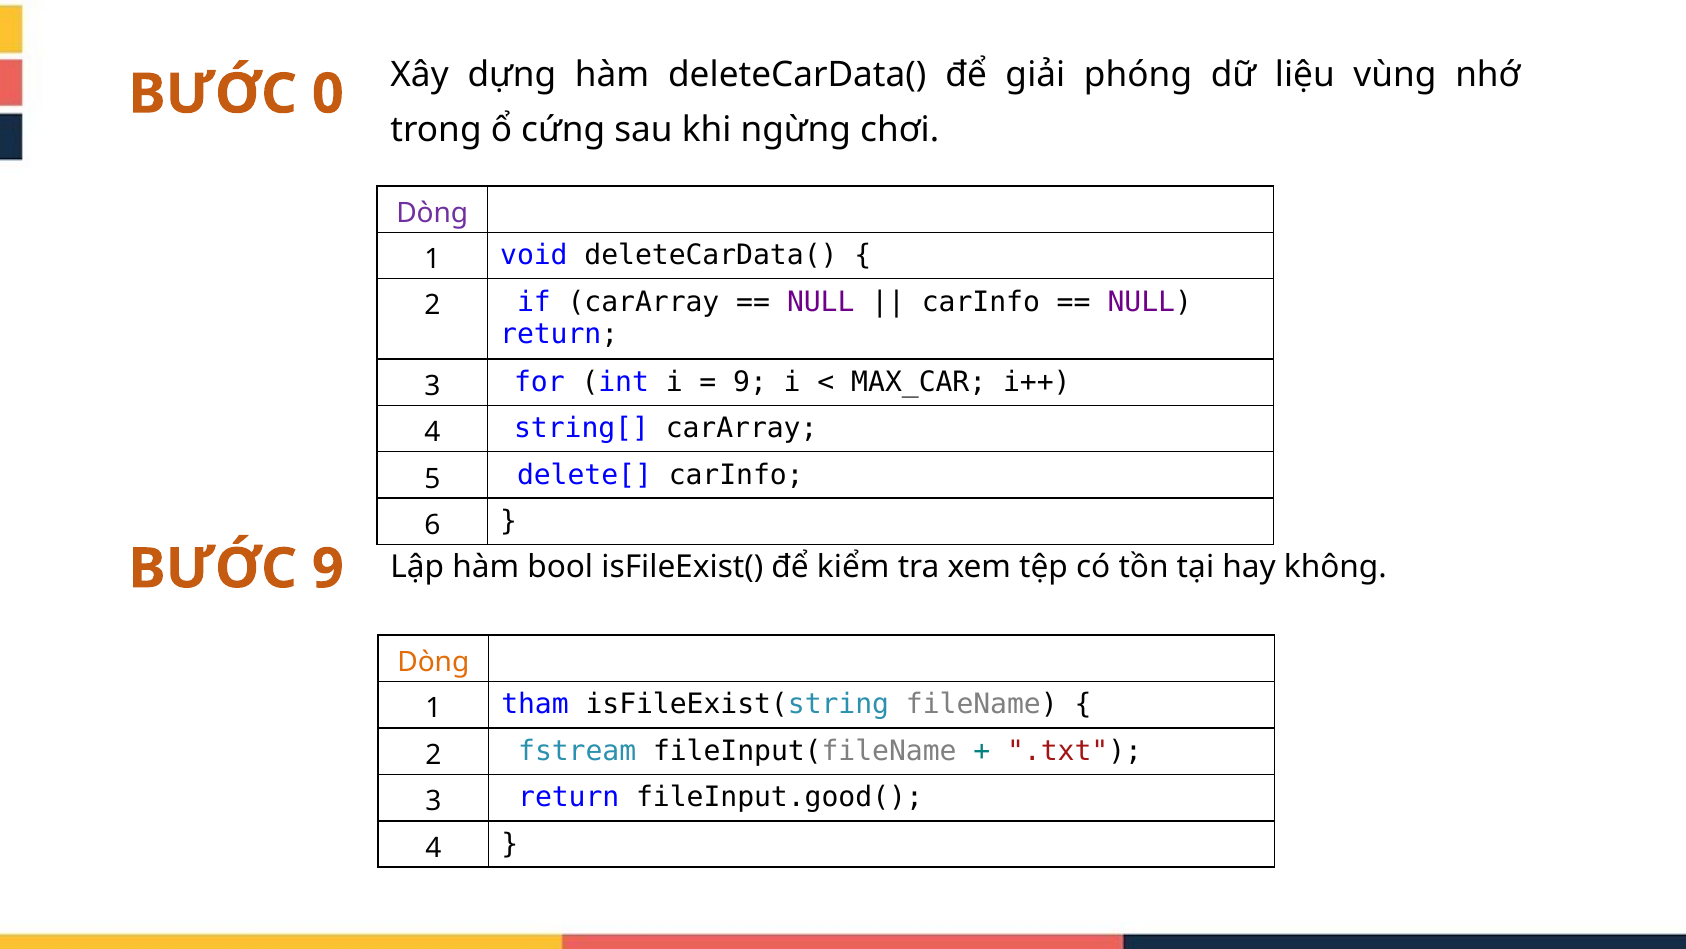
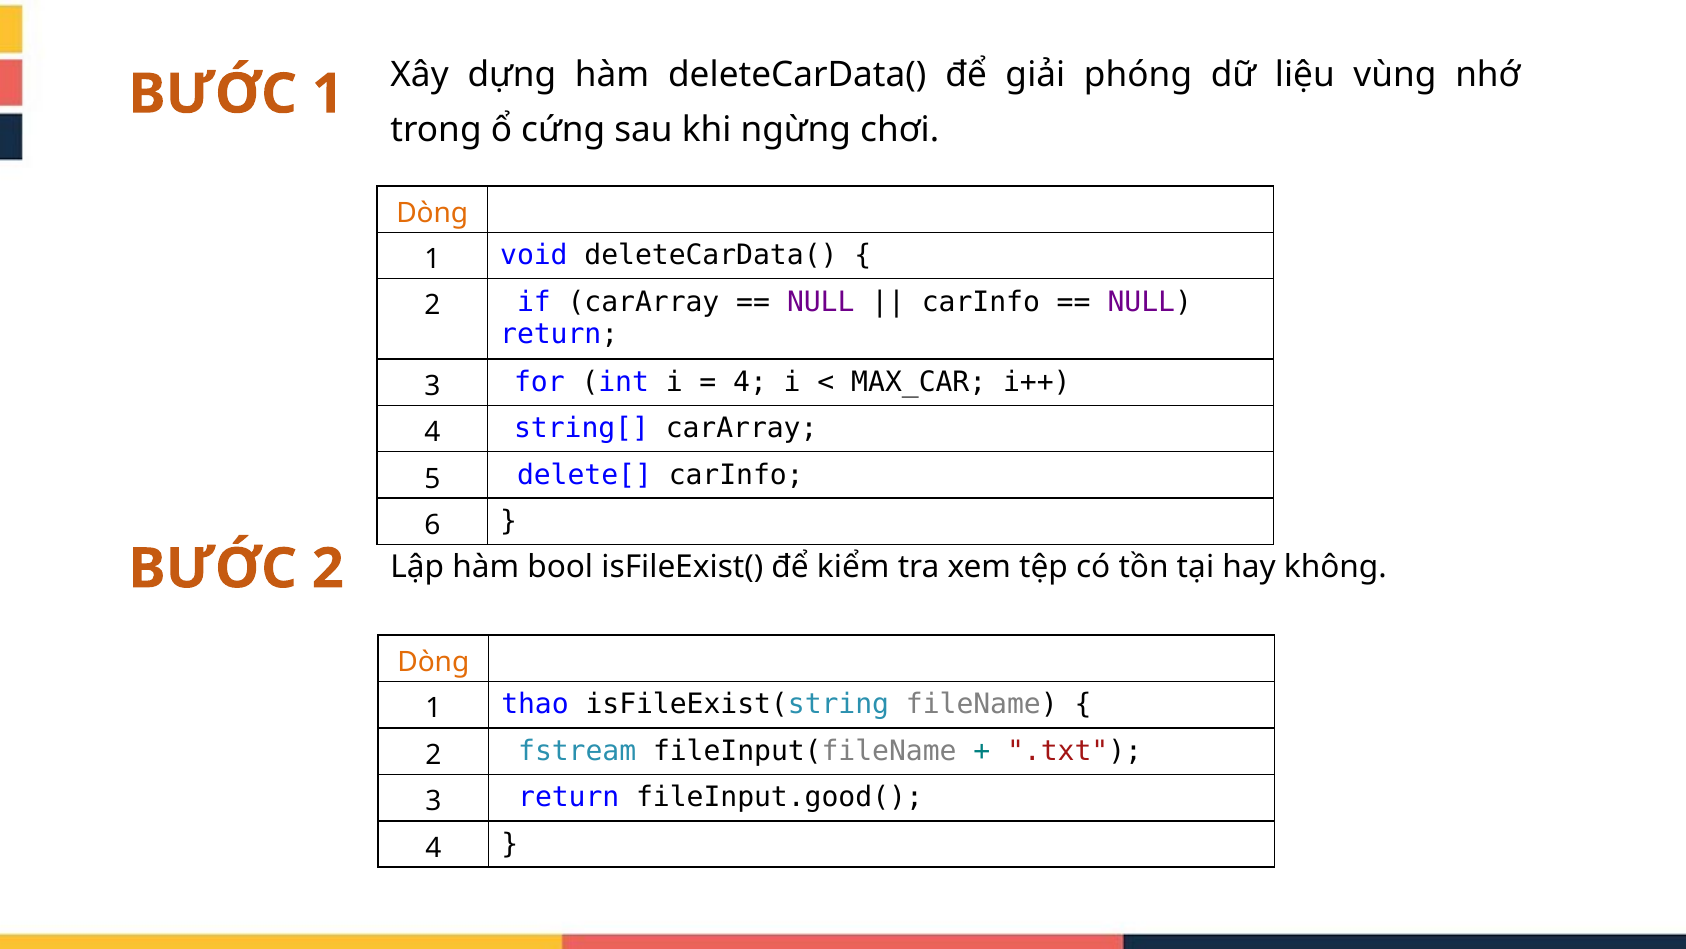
BƯỚC 0: 0 -> 1
Dòng at (432, 213) colour: purple -> orange
9 at (750, 382): 9 -> 4
BƯỚC 9: 9 -> 2
tham: tham -> thao
